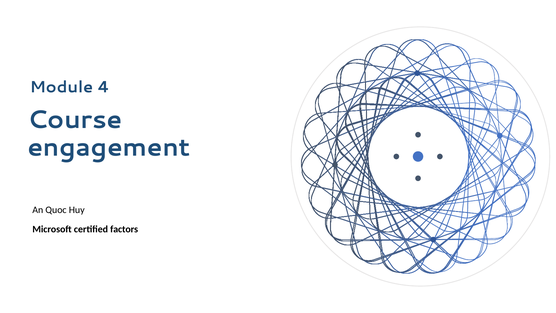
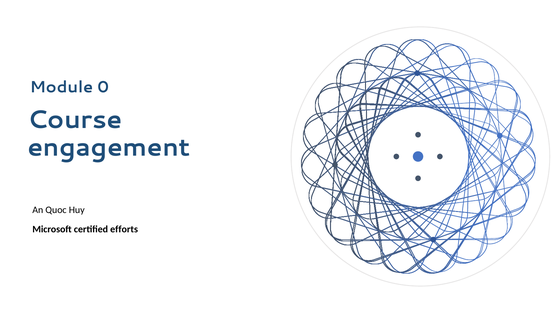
4: 4 -> 0
factors: factors -> efforts
